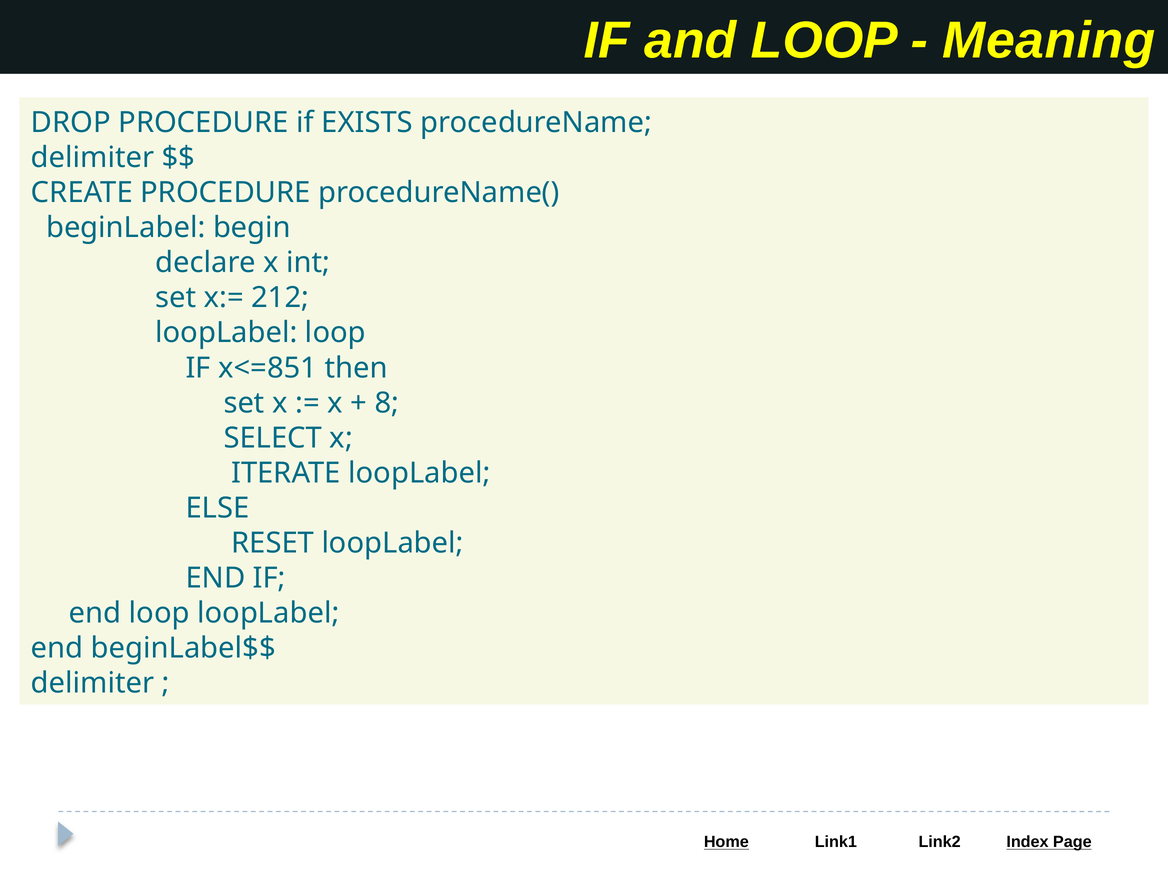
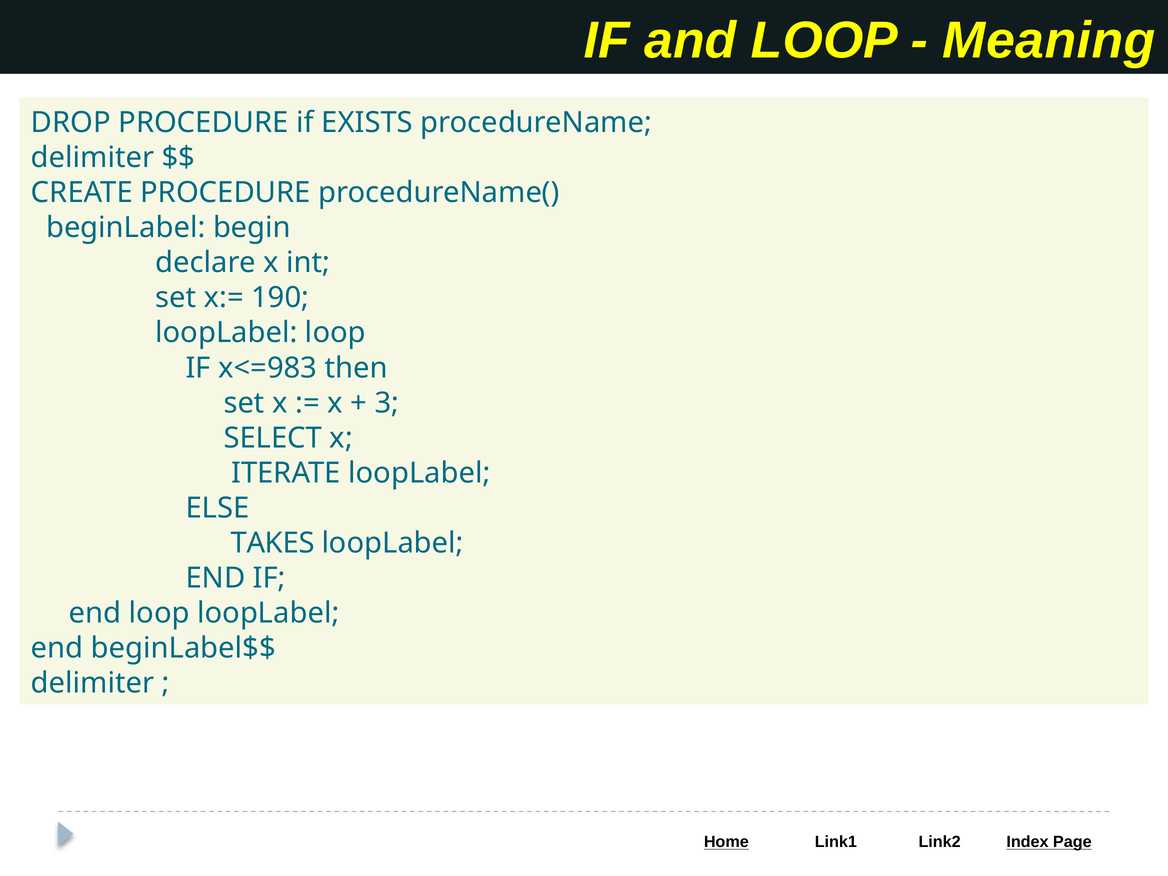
212: 212 -> 190
x<=851: x<=851 -> x<=983
8: 8 -> 3
RESET: RESET -> TAKES
